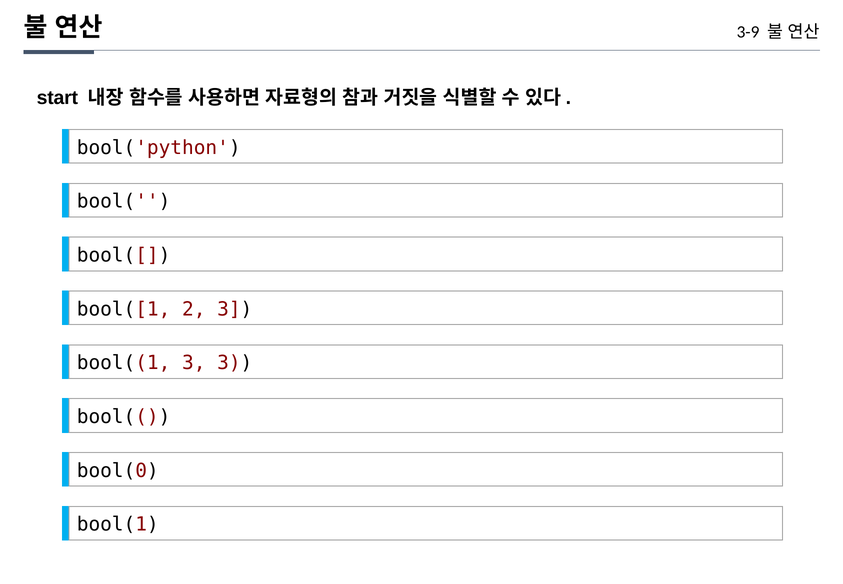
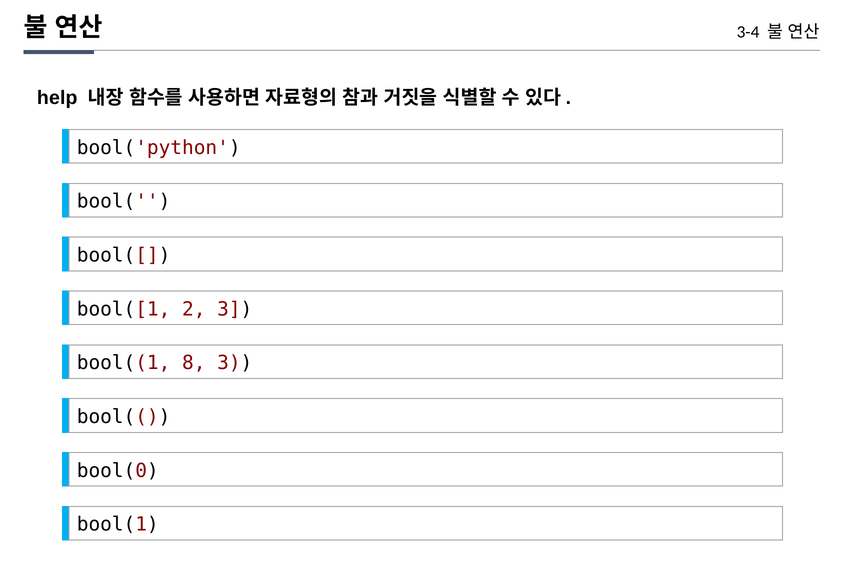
3-9: 3-9 -> 3-4
start: start -> help
bool((1 3: 3 -> 8
